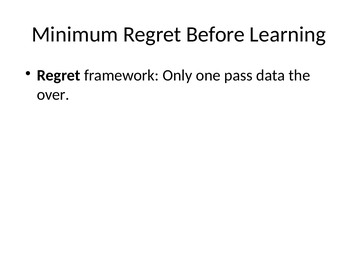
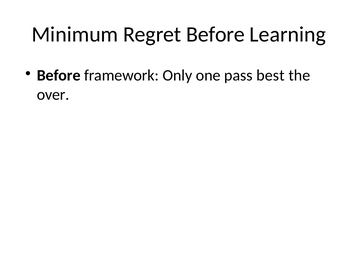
Regret at (59, 75): Regret -> Before
data: data -> best
